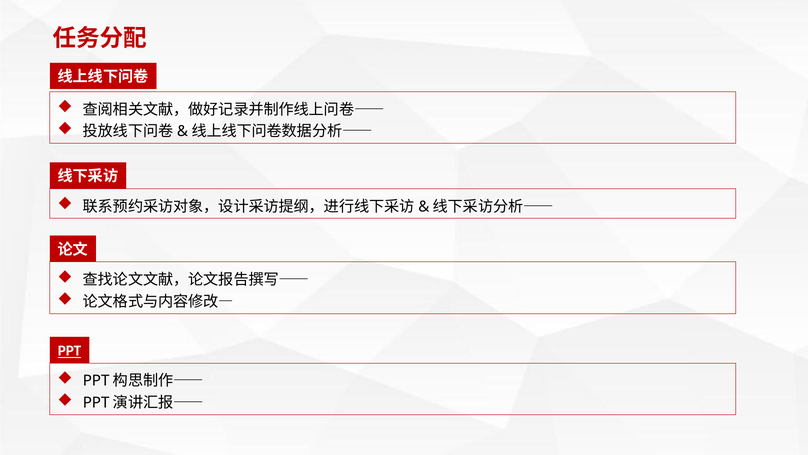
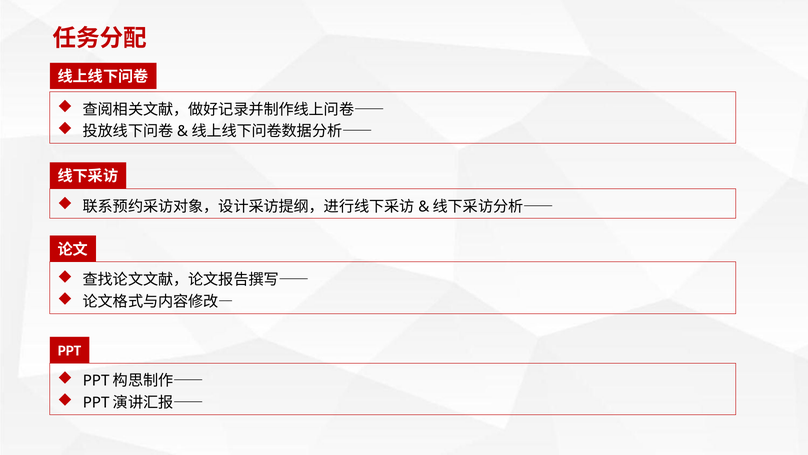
PPT underline: present -> none
